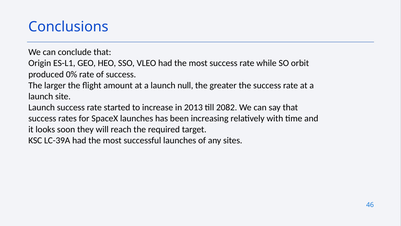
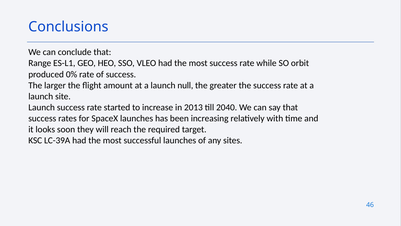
Origin: Origin -> Range
2082: 2082 -> 2040
